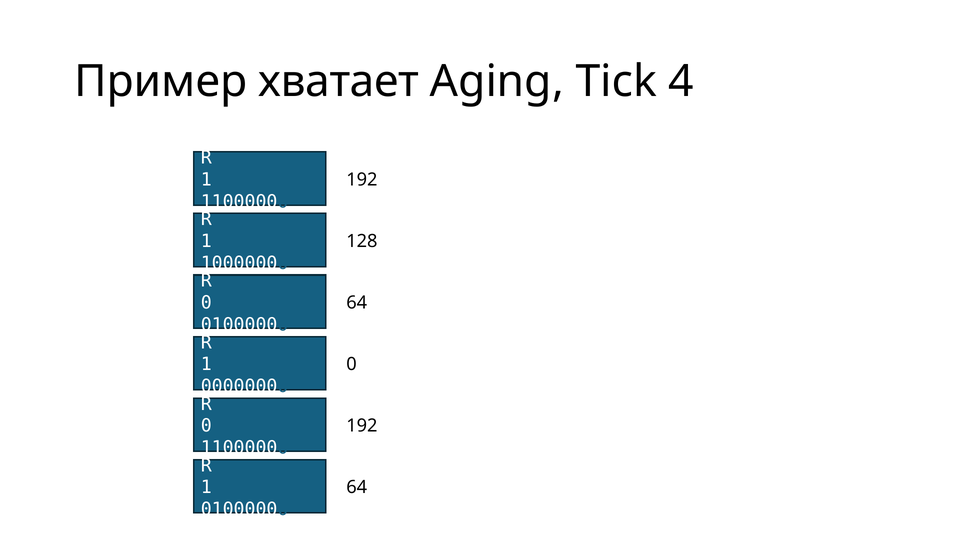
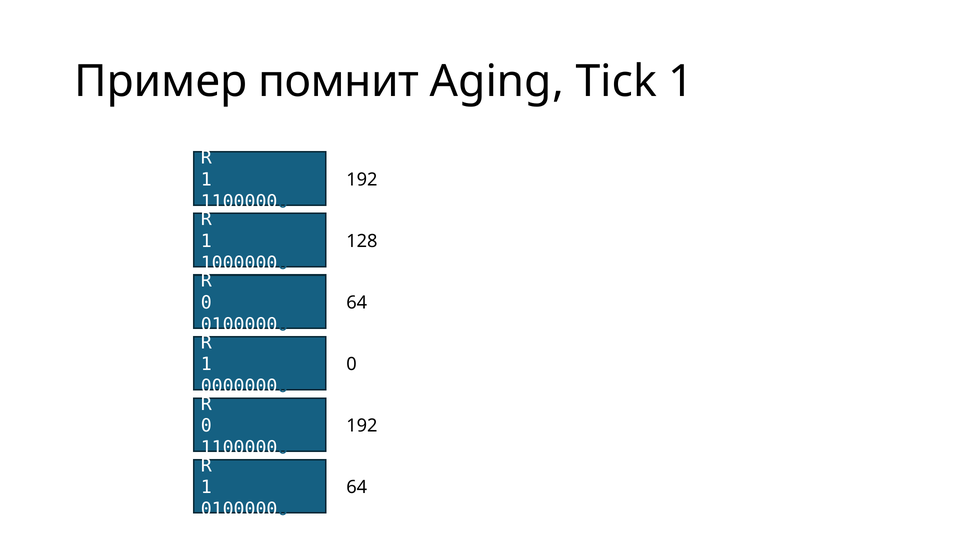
хватает: хватает -> помнит
Tick 4: 4 -> 1
